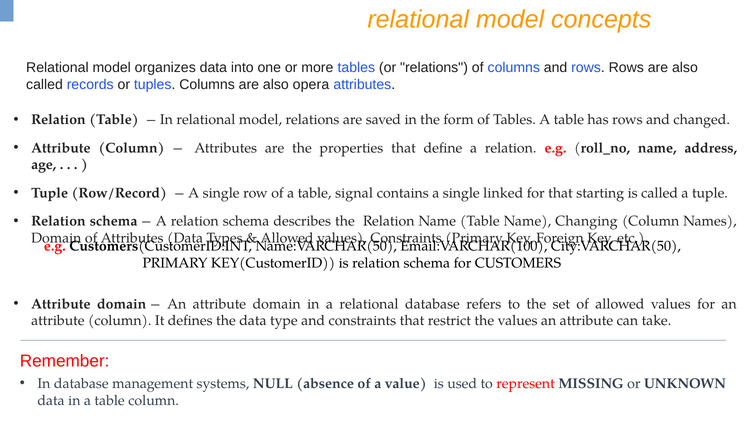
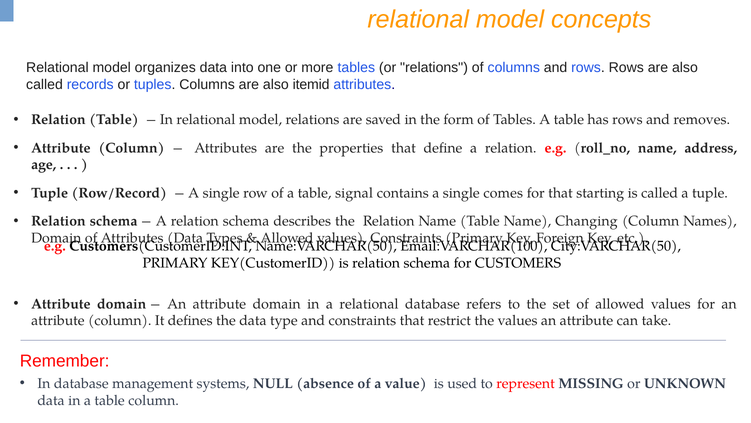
opera: opera -> itemid
changed: changed -> removes
linked: linked -> comes
